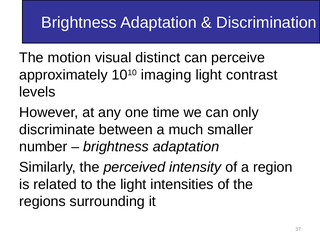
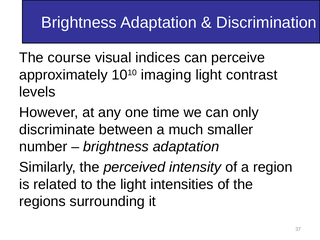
motion: motion -> course
distinct: distinct -> indices
